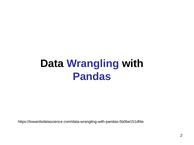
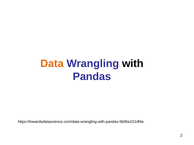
Data colour: black -> orange
